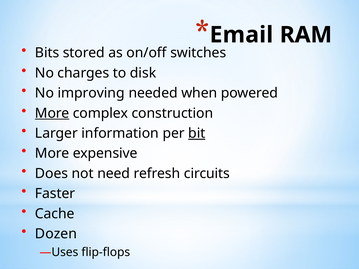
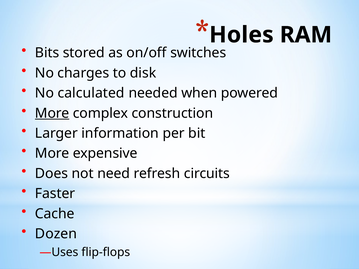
Email: Email -> Holes
improving: improving -> calculated
bit underline: present -> none
